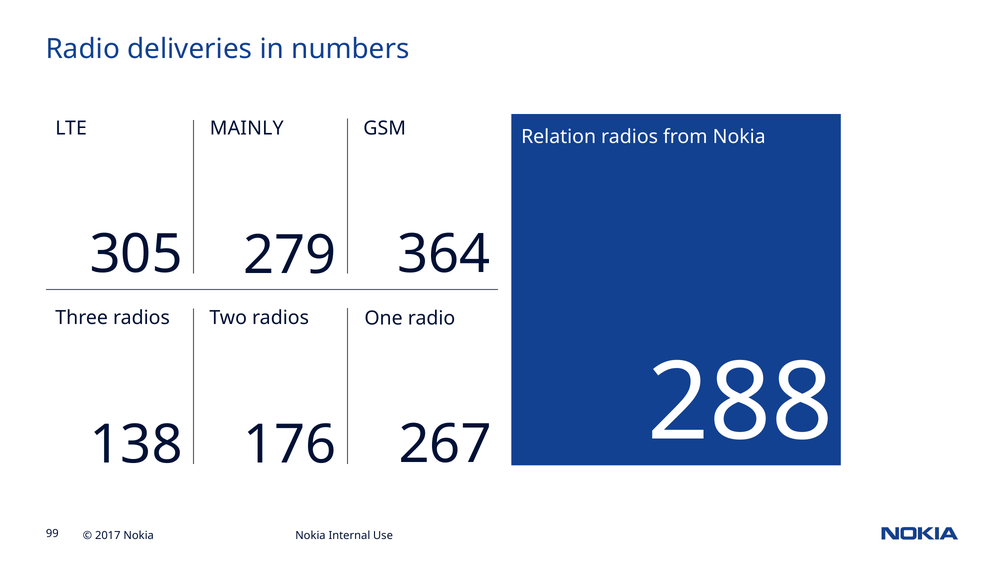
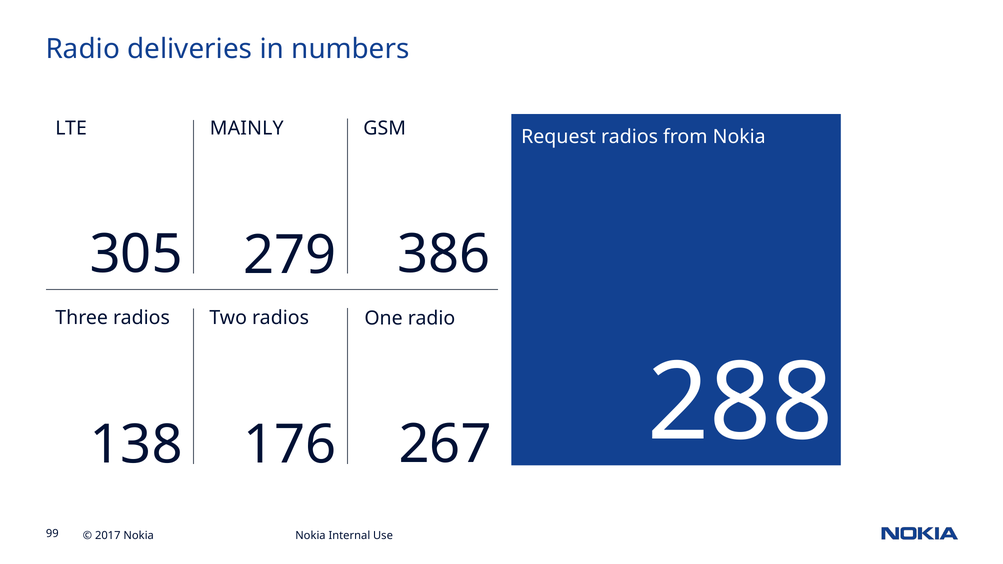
Relation: Relation -> Request
364: 364 -> 386
